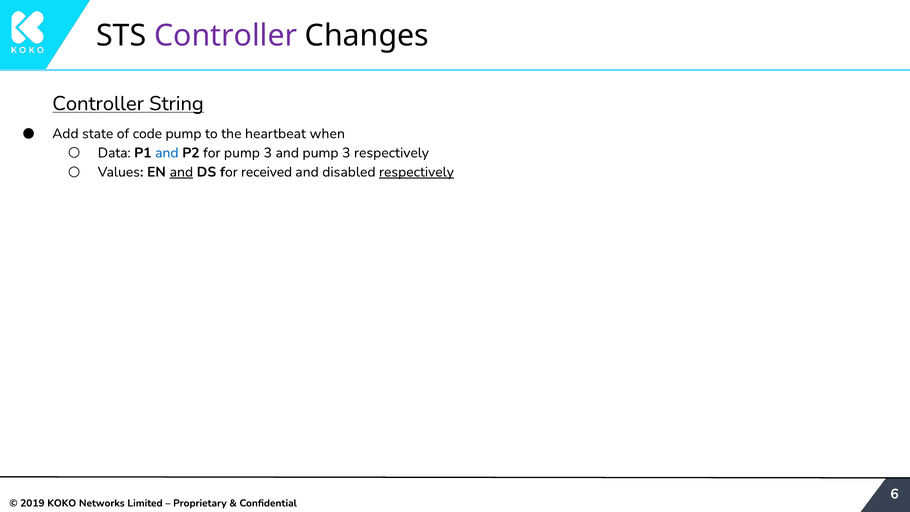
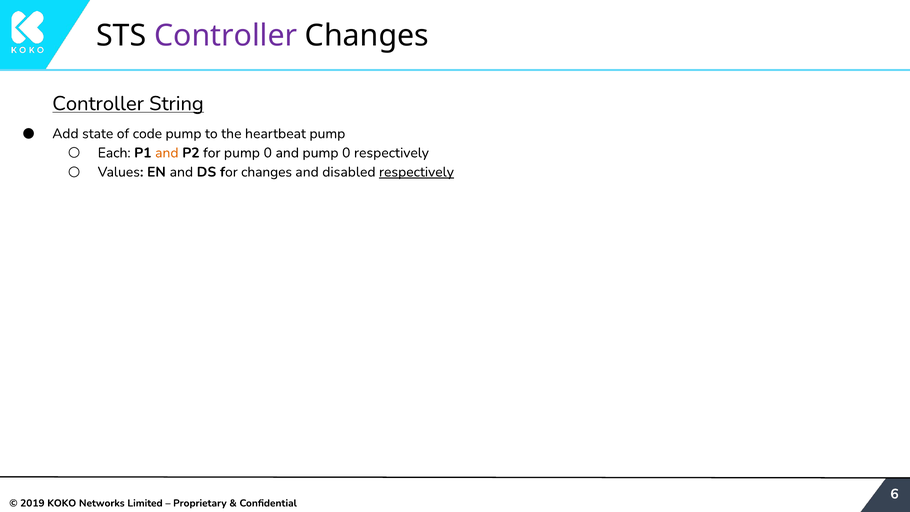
heartbeat when: when -> pump
Data: Data -> Each
and at (167, 153) colour: blue -> orange
for pump 3: 3 -> 0
and pump 3: 3 -> 0
and at (181, 172) underline: present -> none
for received: received -> changes
